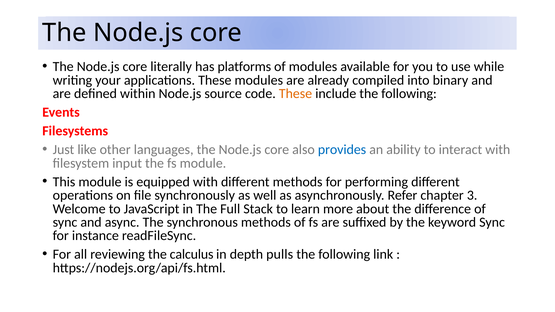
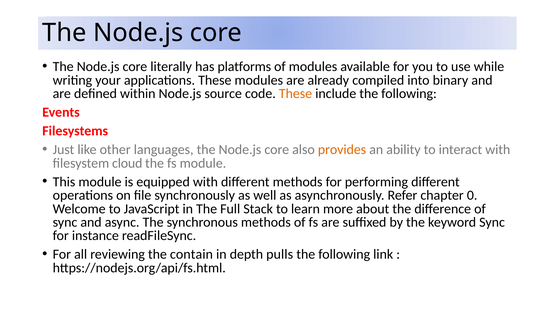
provides colour: blue -> orange
input: input -> cloud
3: 3 -> 0
calculus: calculus -> contain
